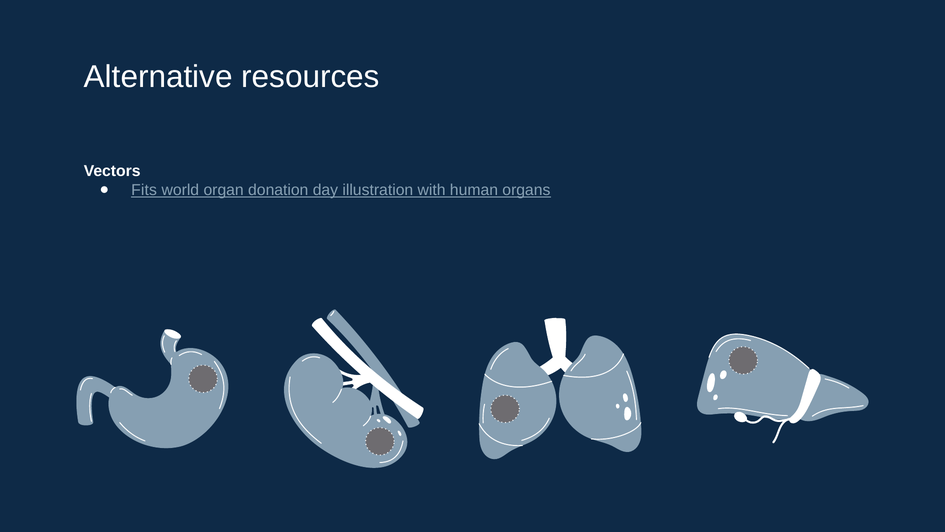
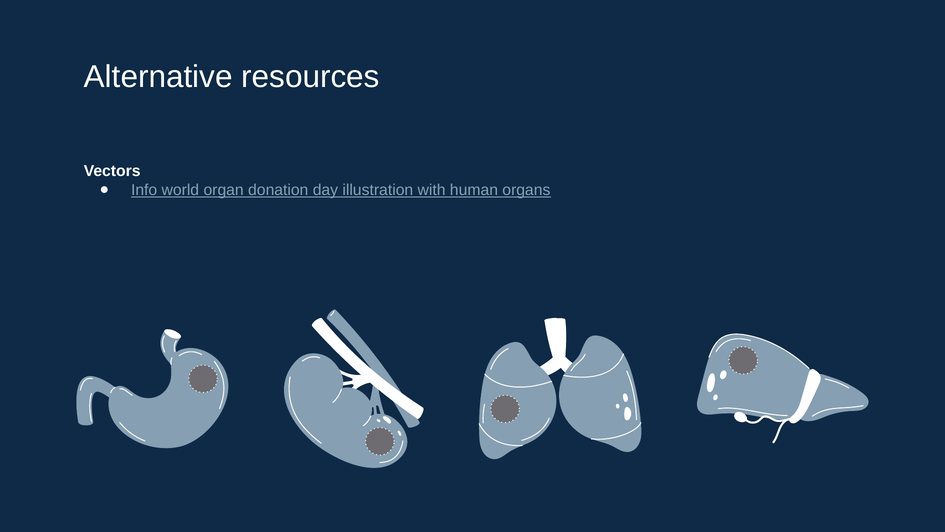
Fits: Fits -> Info
